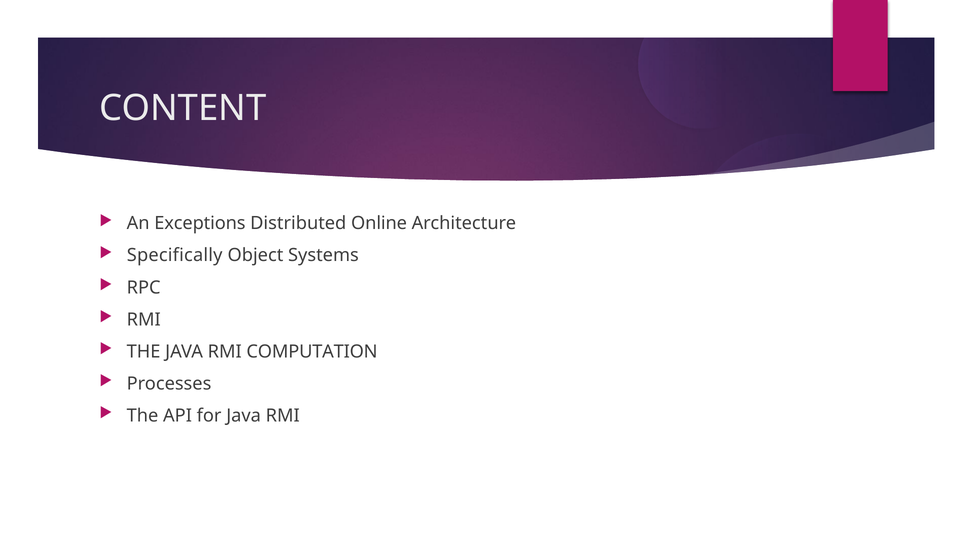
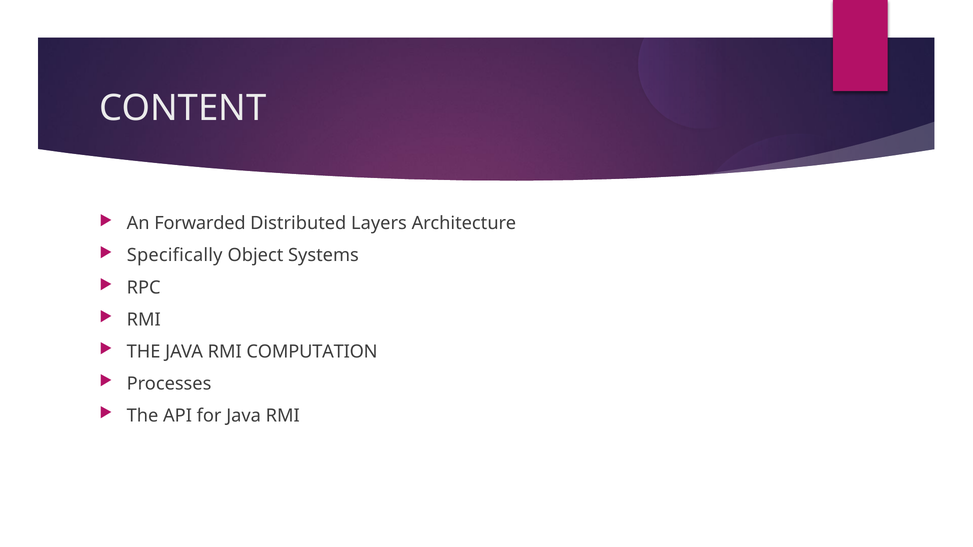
Exceptions: Exceptions -> Forwarded
Online: Online -> Layers
